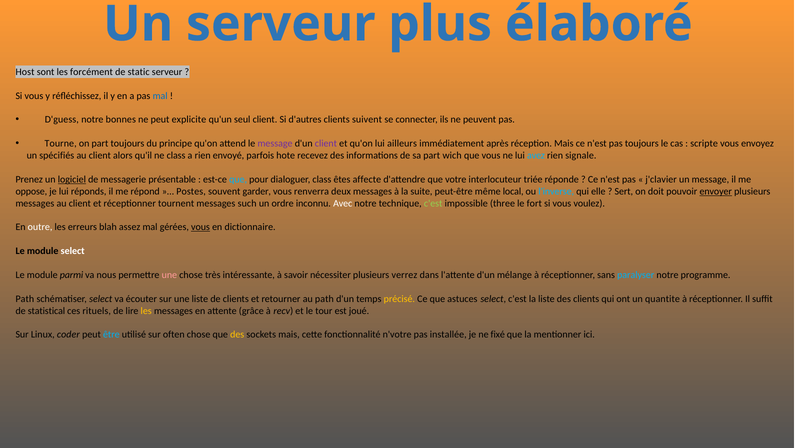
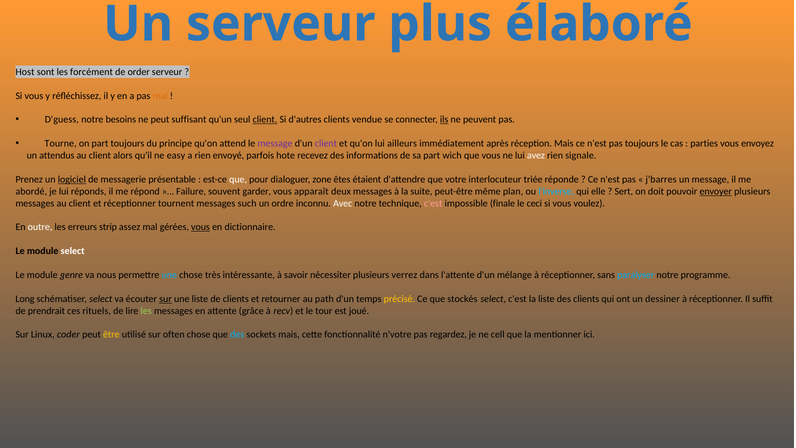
static: static -> order
mal at (160, 96) colour: blue -> orange
bonnes: bonnes -> besoins
explicite: explicite -> suffisant
client at (265, 120) underline: none -> present
suivent: suivent -> vendue
ils underline: none -> present
scripte: scripte -> parties
spécifiés: spécifiés -> attendus
ne class: class -> easy
avez colour: light blue -> white
que at (238, 179) colour: light blue -> white
dialoguer class: class -> zone
affecte: affecte -> étaient
j'clavier: j'clavier -> j'barres
oppose: oppose -> abordé
Postes: Postes -> Failure
renverra: renverra -> apparaît
local: local -> plan
c'est at (433, 203) colour: light green -> pink
three: three -> finale
fort: fort -> ceci
blah: blah -> strip
parmi: parmi -> genre
une at (169, 275) colour: pink -> light blue
Path at (25, 299): Path -> Long
sur at (165, 299) underline: none -> present
astuces: astuces -> stockés
quantite: quantite -> dessiner
statistical: statistical -> prendrait
les at (146, 311) colour: yellow -> light green
être colour: light blue -> yellow
des at (237, 334) colour: yellow -> light blue
installée: installée -> regardez
fixé: fixé -> cell
